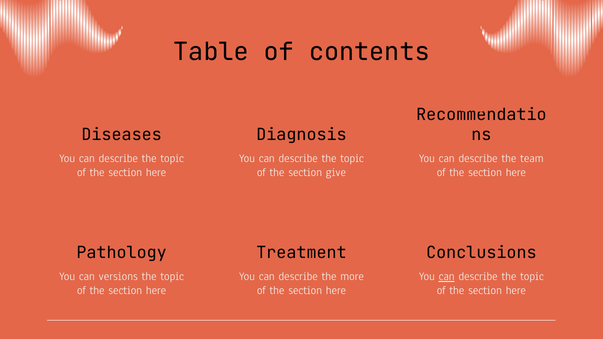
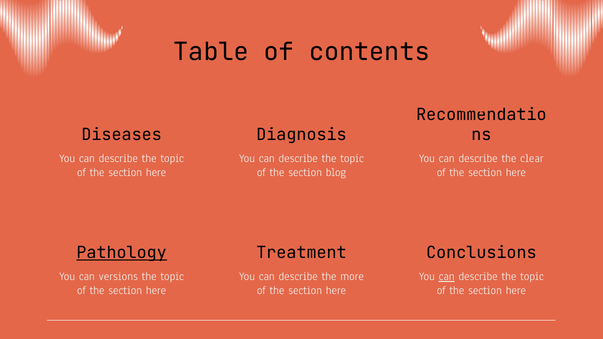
team: team -> clear
give: give -> blog
Pathology underline: none -> present
